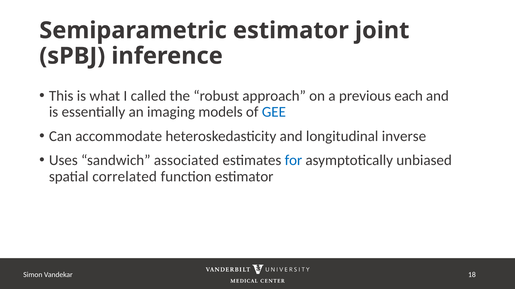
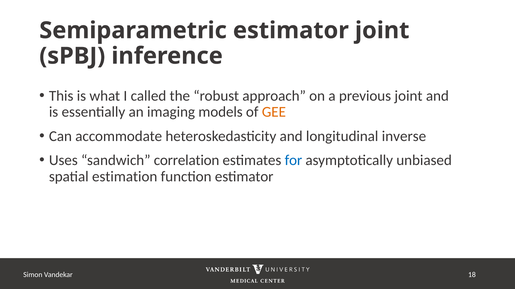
previous each: each -> joint
GEE colour: blue -> orange
associated: associated -> correlation
correlated: correlated -> estimation
